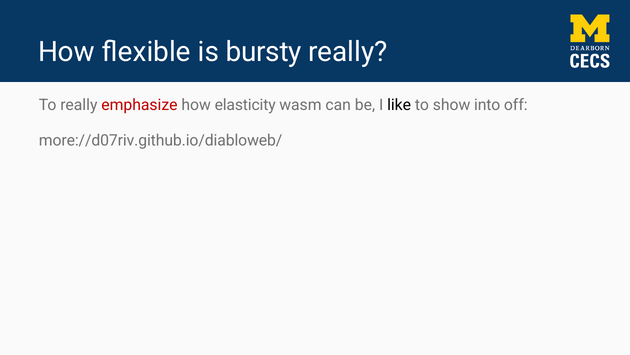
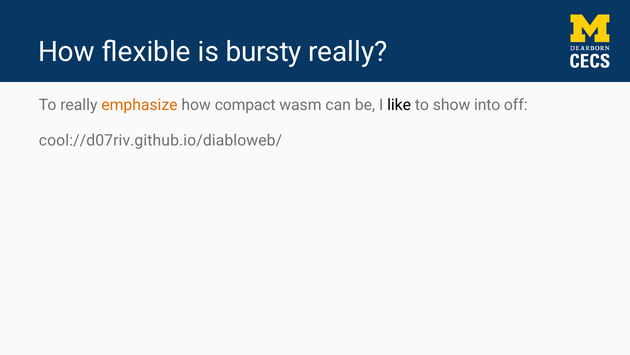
emphasize colour: red -> orange
elasticity: elasticity -> compact
more://d07riv.github.io/diabloweb/: more://d07riv.github.io/diabloweb/ -> cool://d07riv.github.io/diabloweb/
